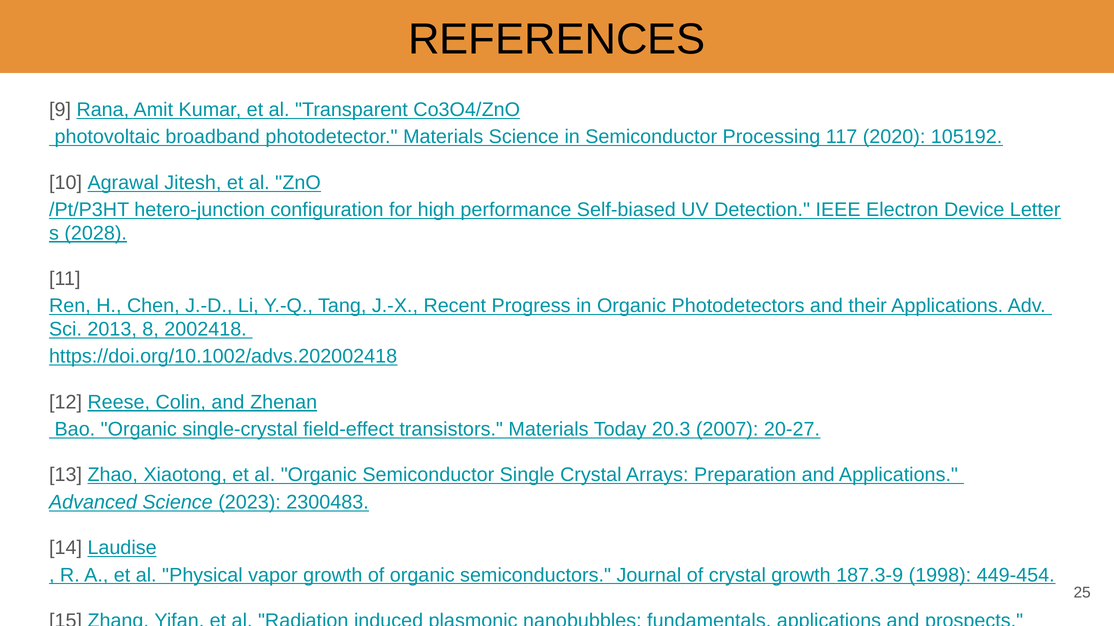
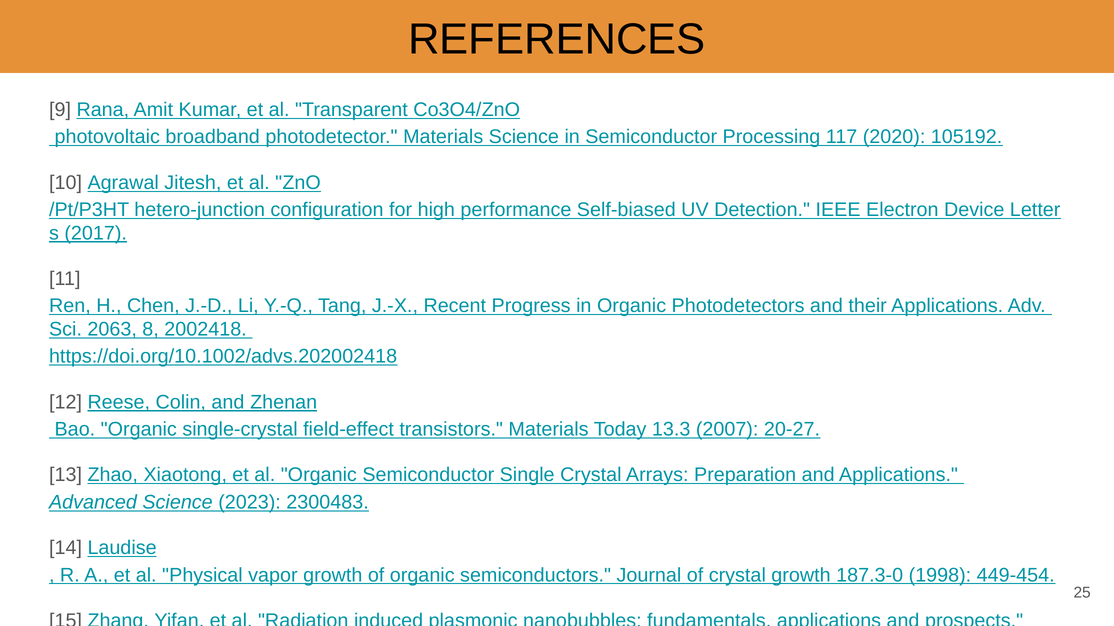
2028: 2028 -> 2017
2013: 2013 -> 2063
20.3: 20.3 -> 13.3
187.3-9: 187.3-9 -> 187.3-0
